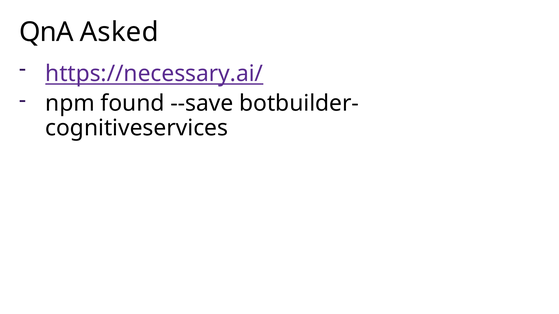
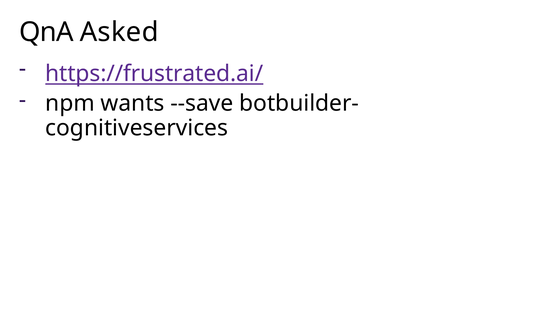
https://necessary.ai/: https://necessary.ai/ -> https://frustrated.ai/
found: found -> wants
